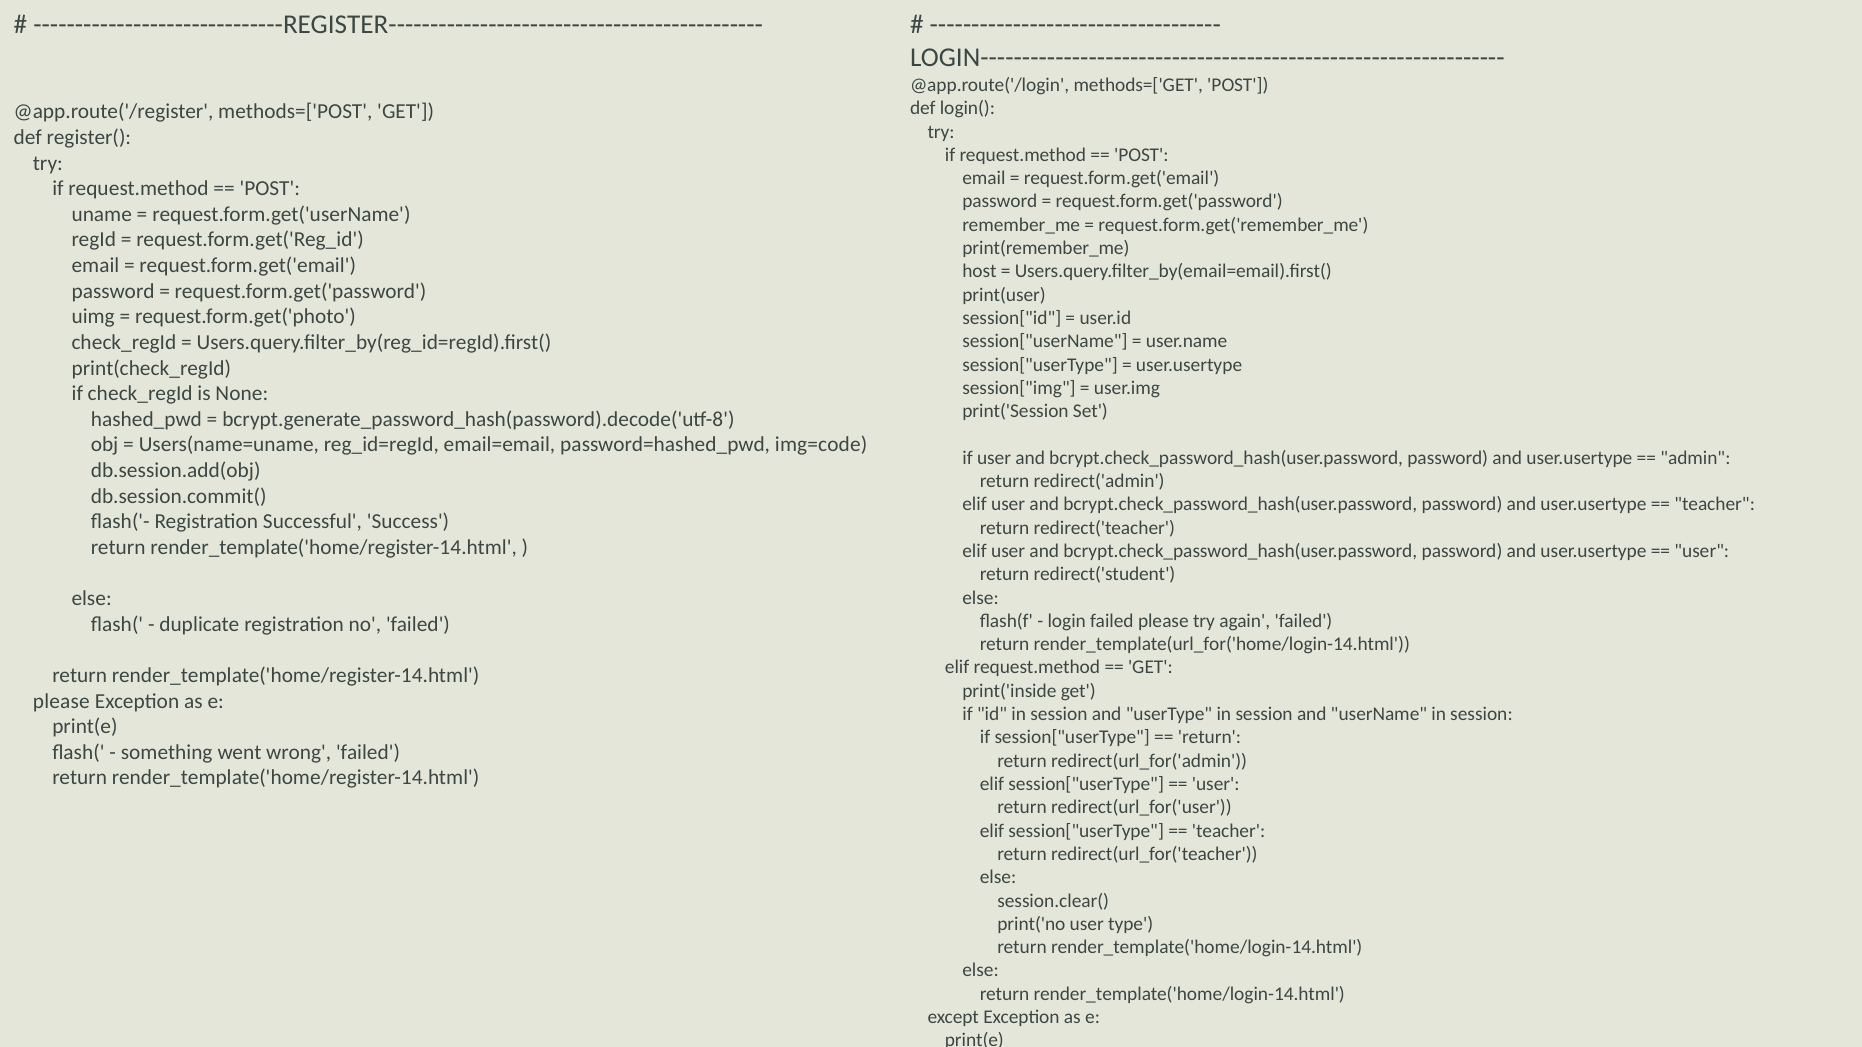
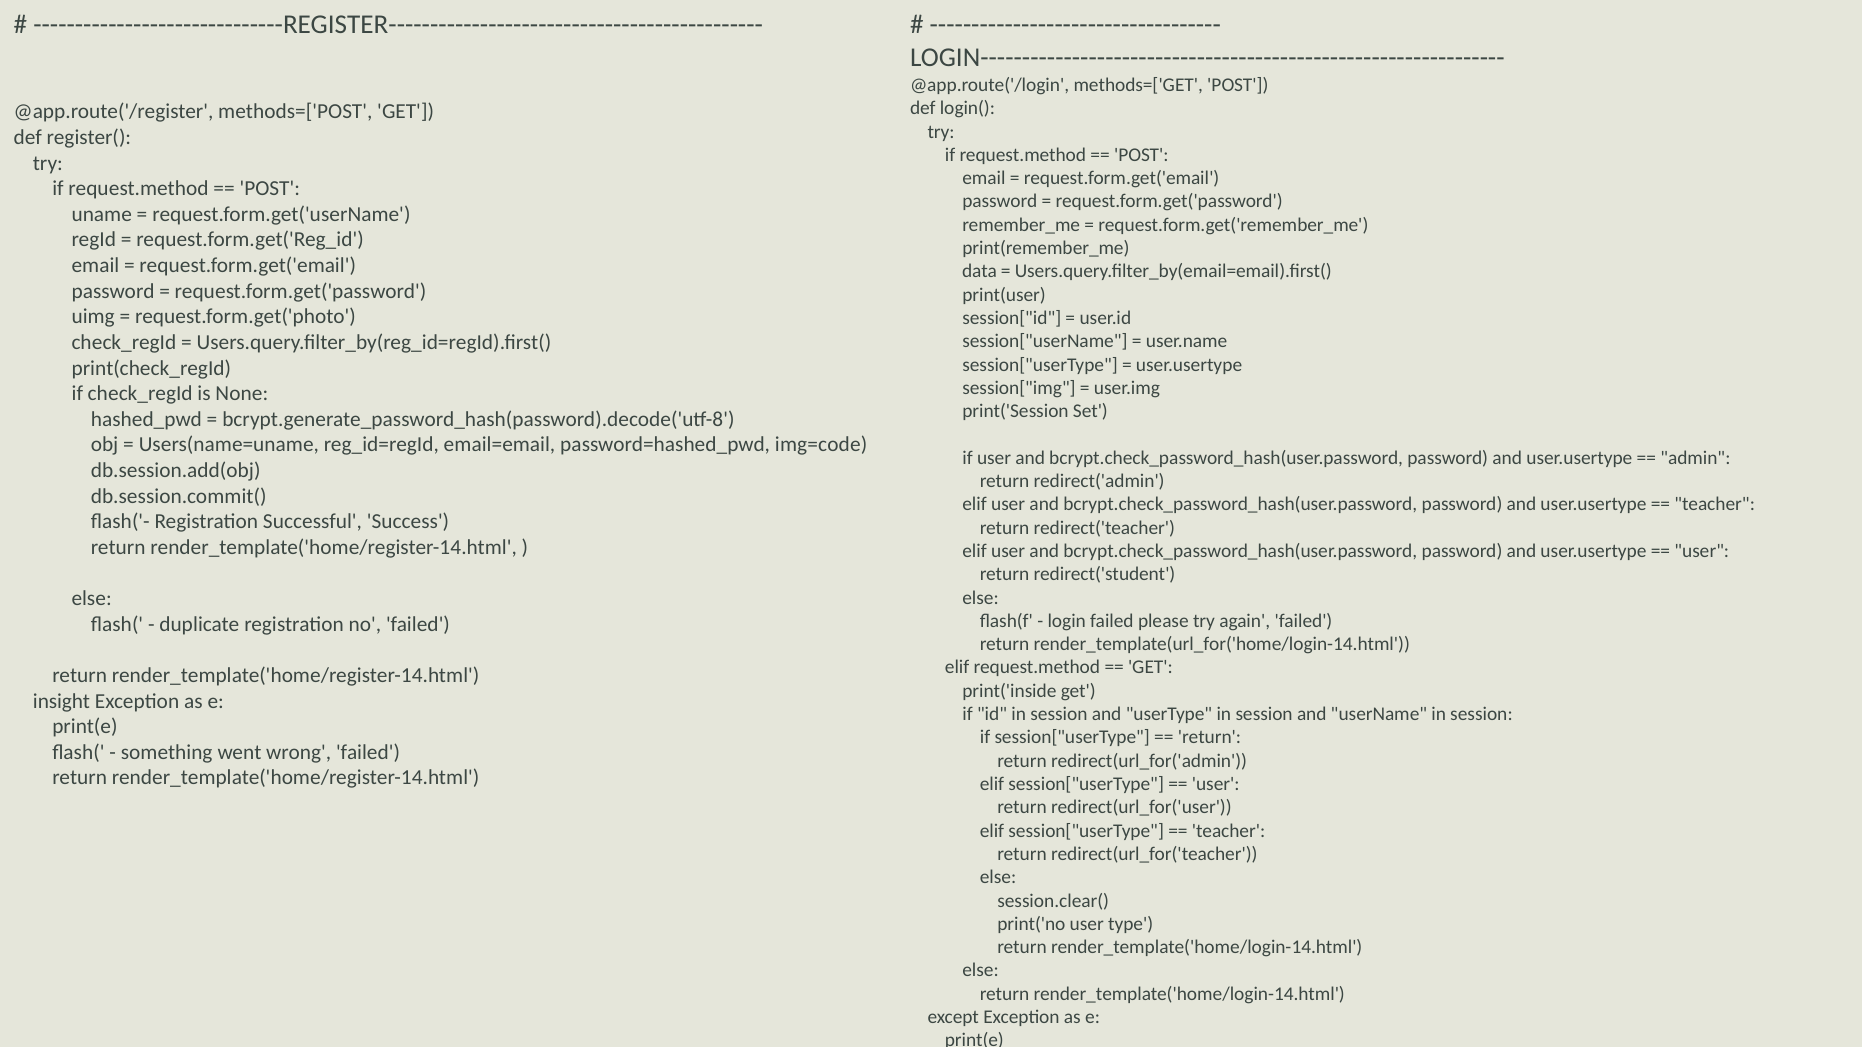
host: host -> data
please at (61, 701): please -> insight
